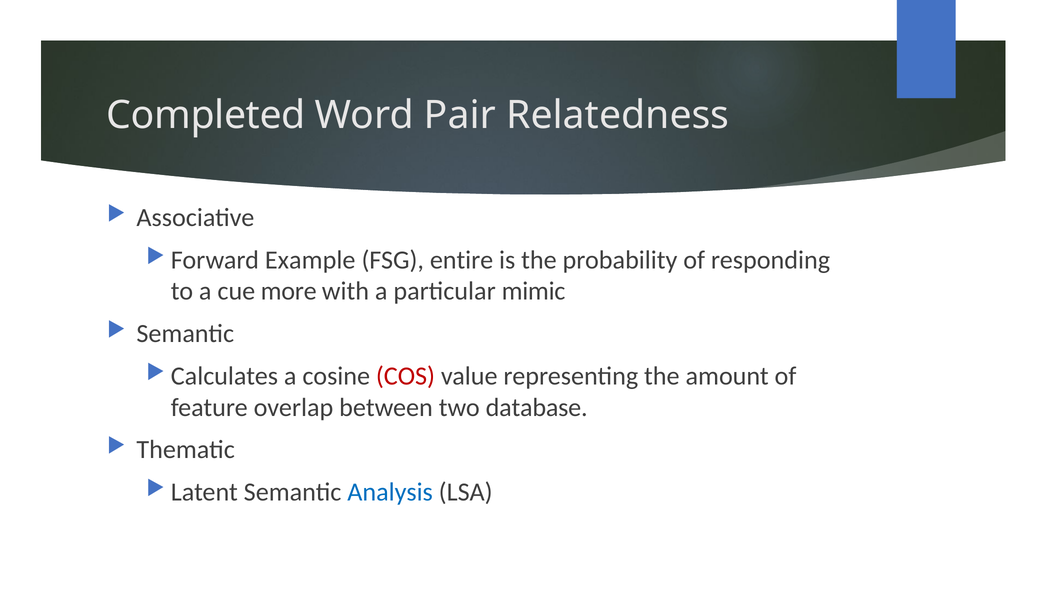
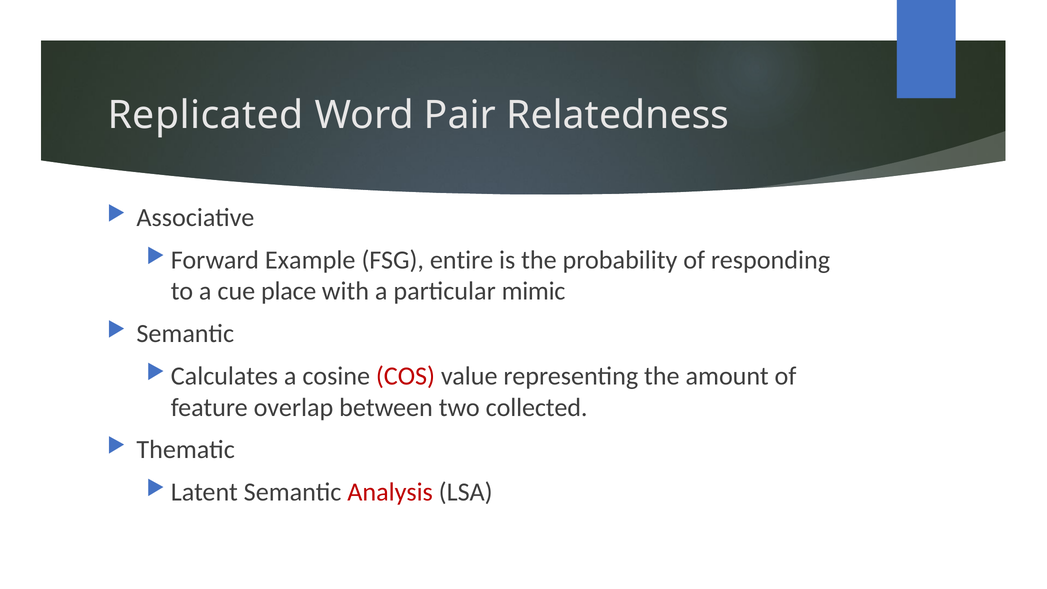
Completed: Completed -> Replicated
more: more -> place
database: database -> collected
Analysis colour: blue -> red
